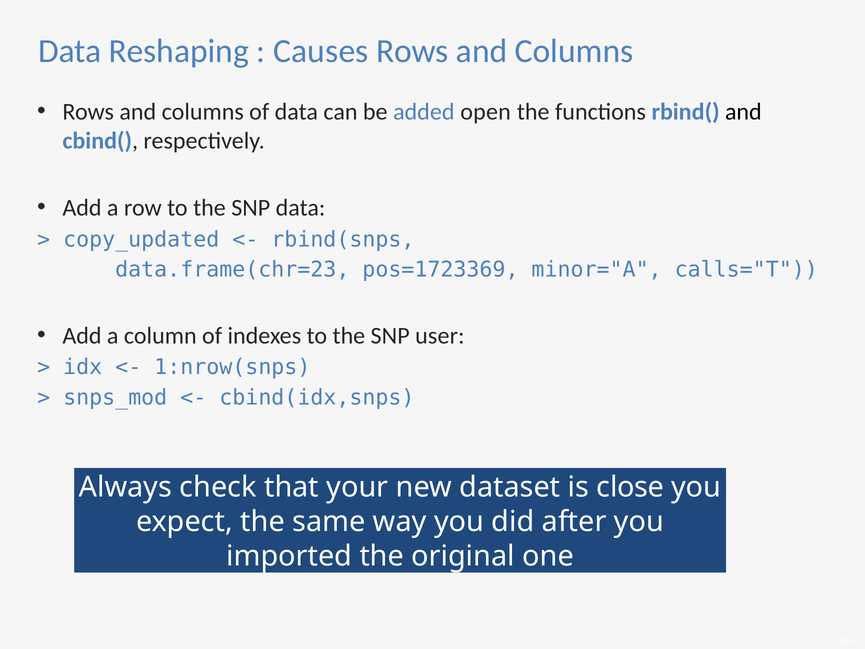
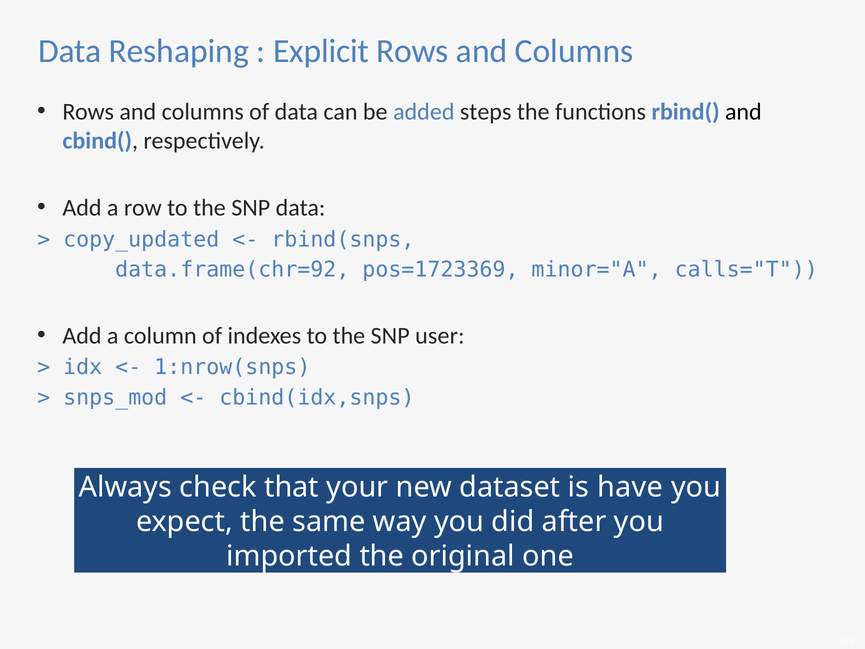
Causes: Causes -> Explicit
open: open -> steps
data.frame(chr=23: data.frame(chr=23 -> data.frame(chr=92
close: close -> have
